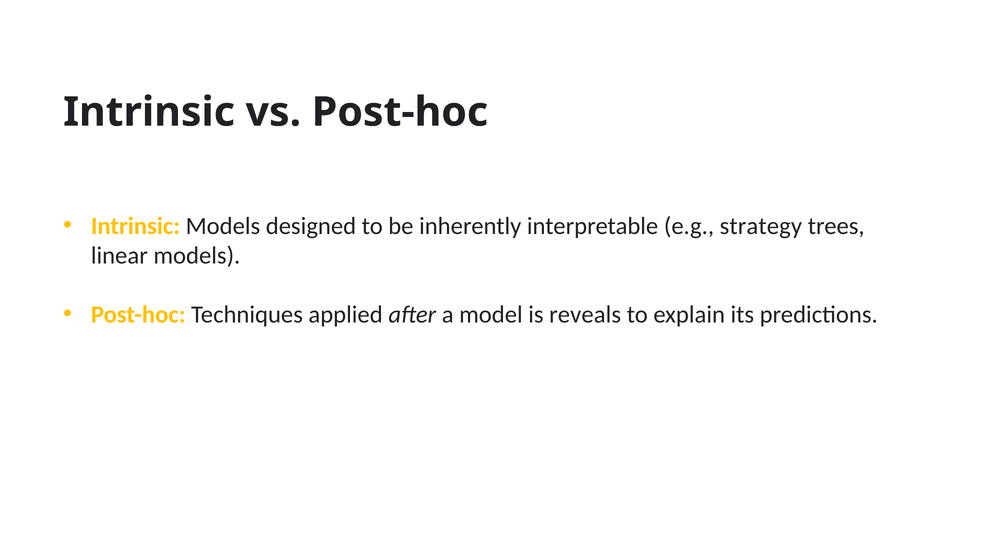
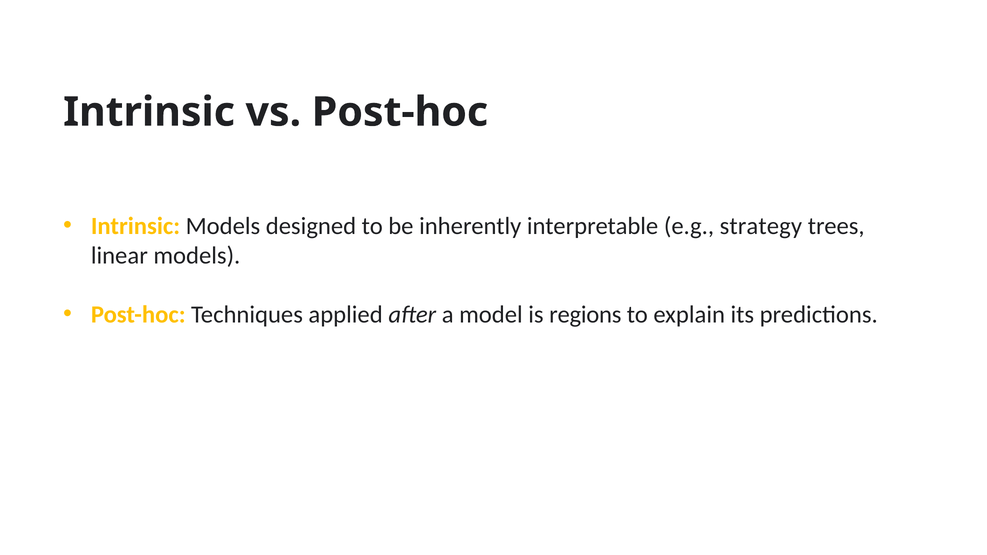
reveals: reveals -> regions
